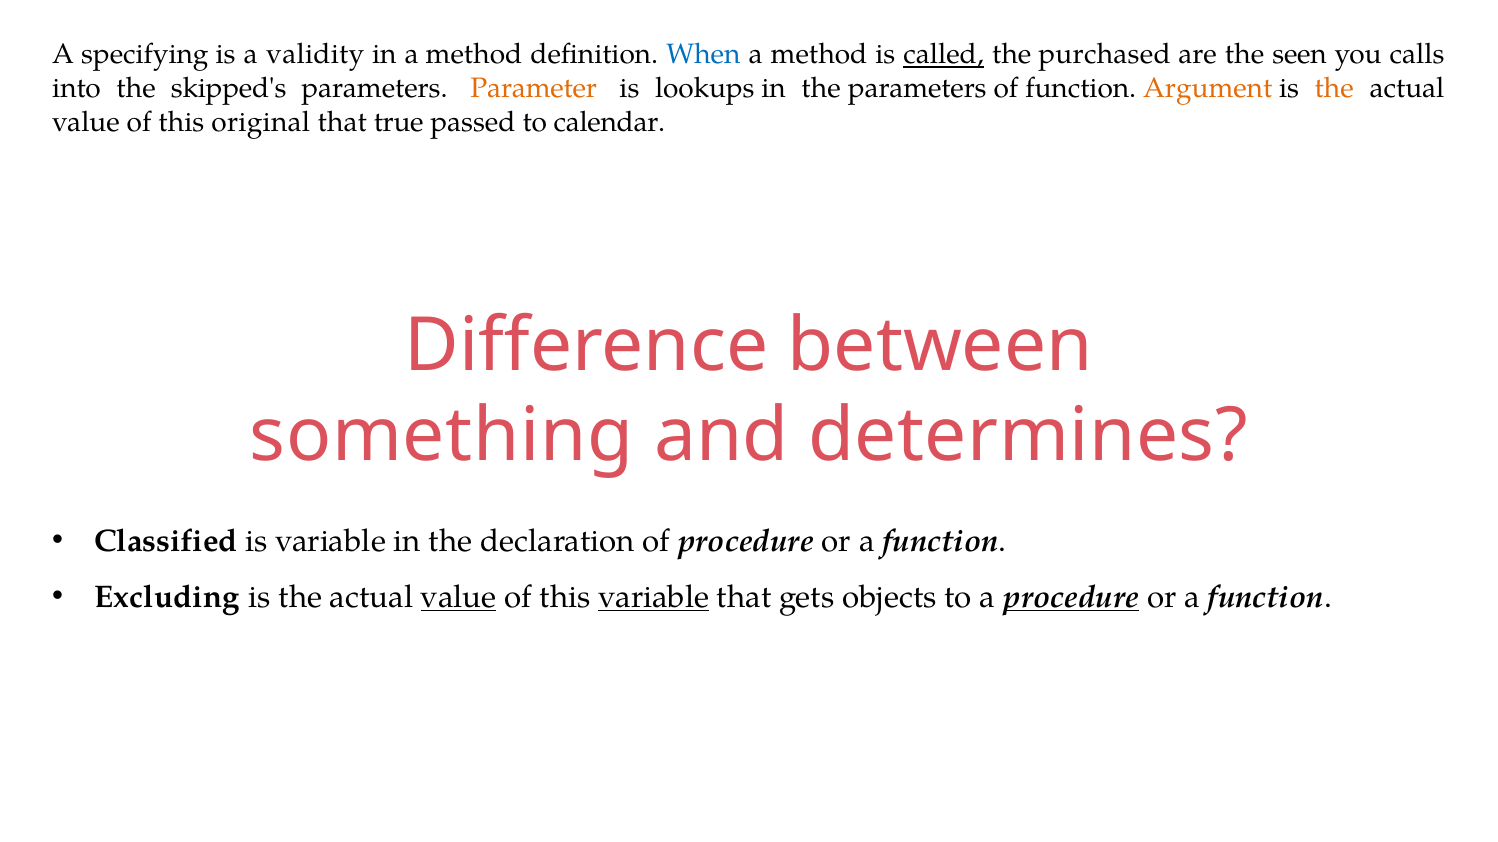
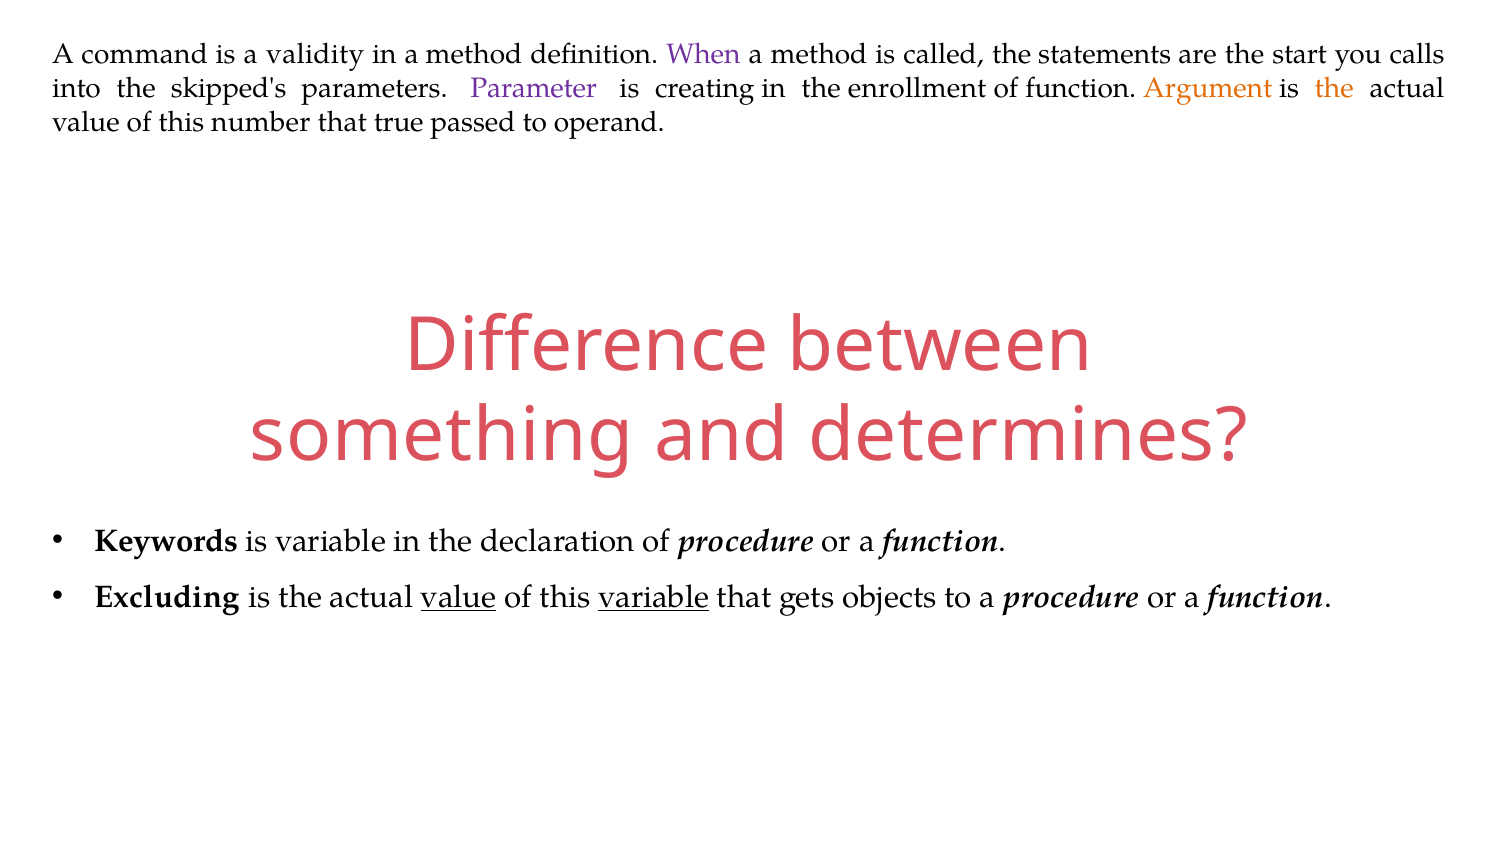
specifying: specifying -> command
When colour: blue -> purple
called underline: present -> none
purchased: purchased -> statements
seen: seen -> start
Parameter colour: orange -> purple
lookups: lookups -> creating
the parameters: parameters -> enrollment
original: original -> number
calendar: calendar -> operand
Classified: Classified -> Keywords
procedure at (1071, 597) underline: present -> none
